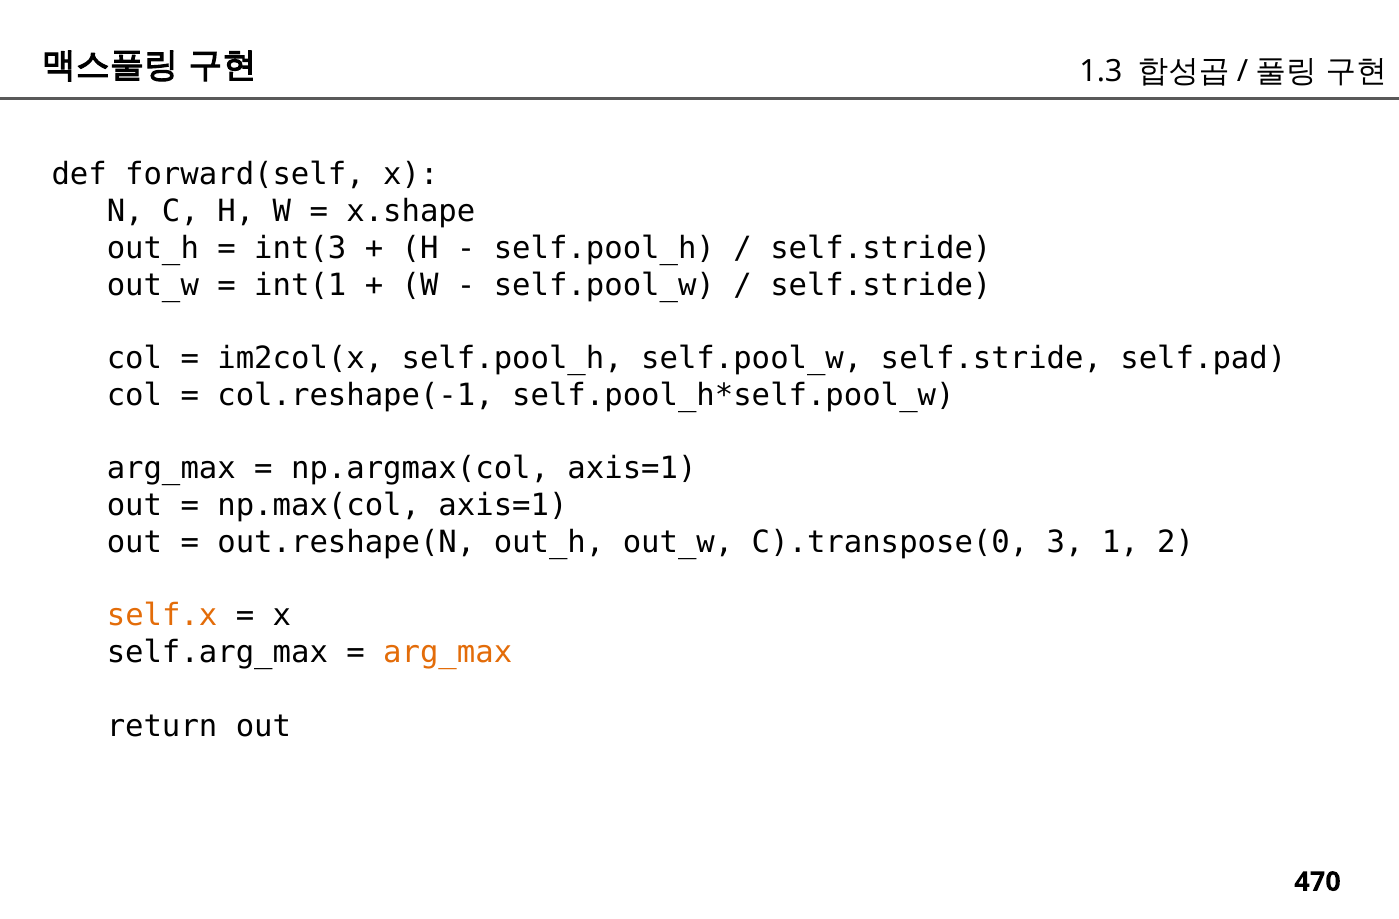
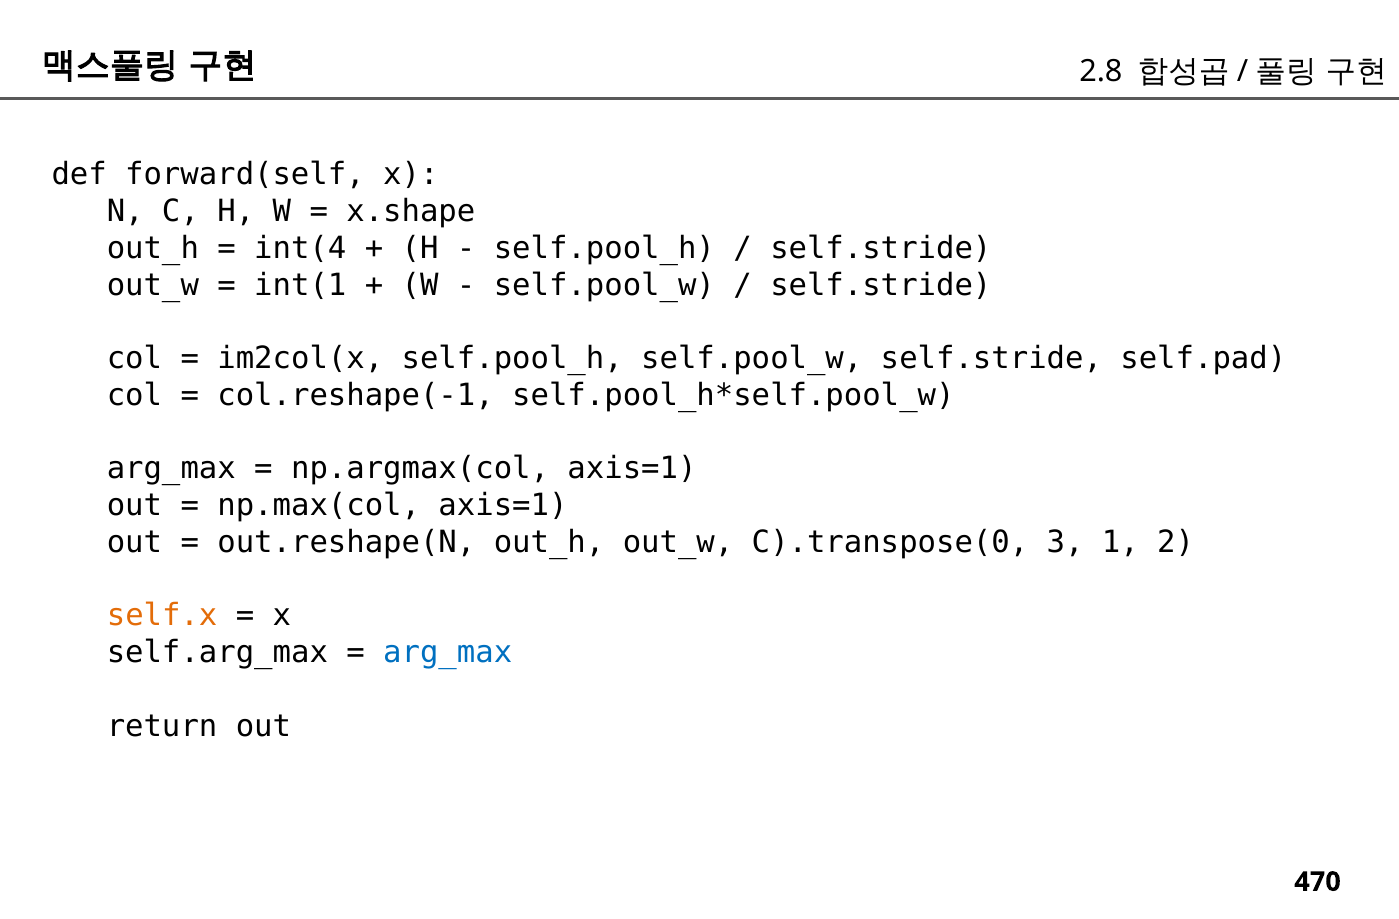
1.3: 1.3 -> 2.8
int(3: int(3 -> int(4
arg_max at (448, 653) colour: orange -> blue
